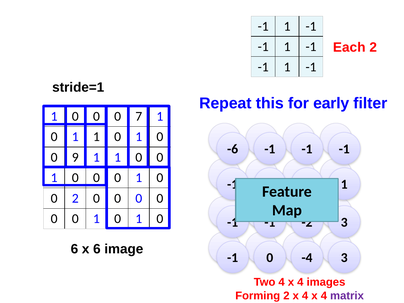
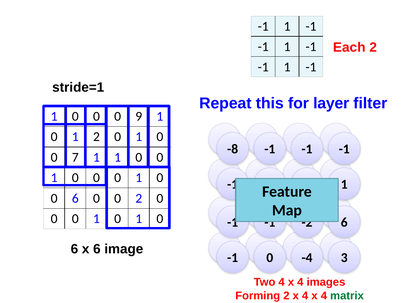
early: early -> layer
7: 7 -> 9
0 1 1: 1 -> 2
-6: -6 -> -8
9: 9 -> 7
2 at (75, 198): 2 -> 6
0 at (139, 198): 0 -> 2
3 at (344, 222): 3 -> 6
matrix colour: purple -> green
